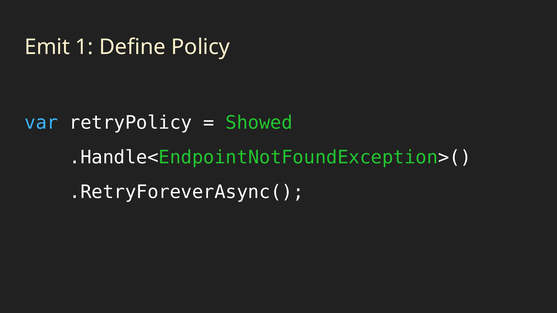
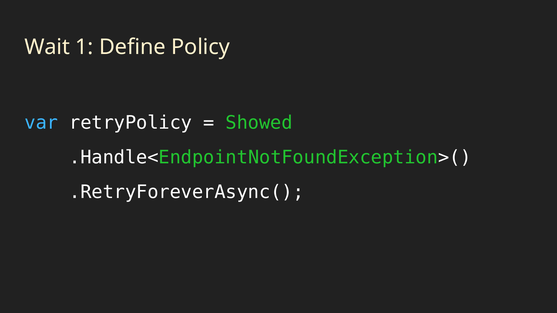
Emit: Emit -> Wait
